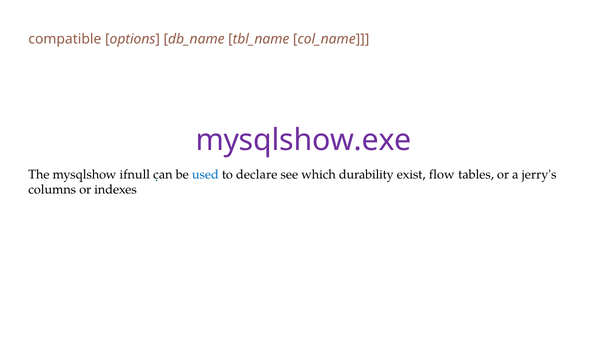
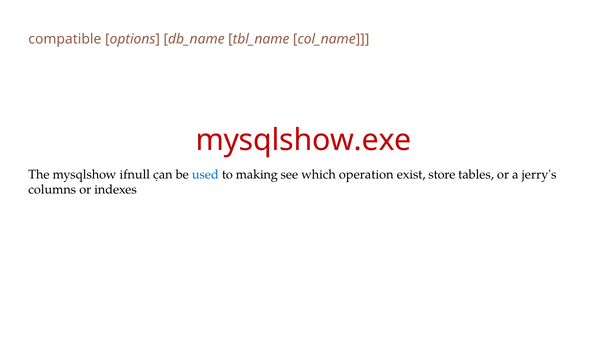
mysqlshow.exe colour: purple -> red
declare: declare -> making
durability: durability -> operation
flow: flow -> store
